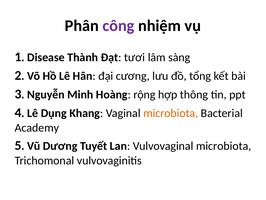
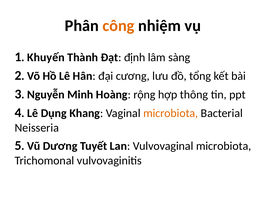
công colour: purple -> orange
Disease: Disease -> Khuyến
tươi: tươi -> định
Academy: Academy -> Neisseria
